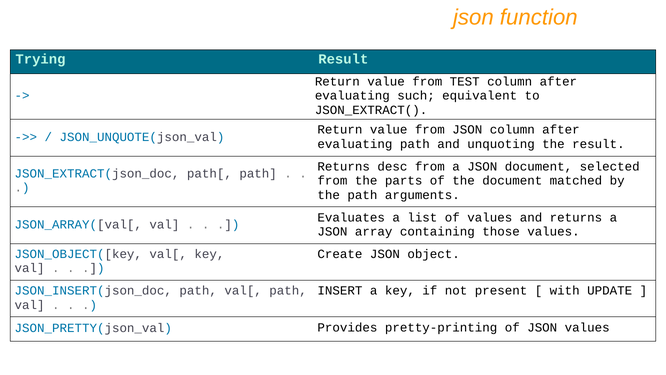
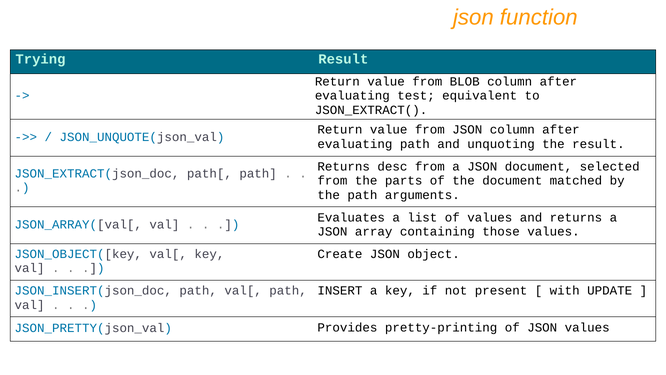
TEST: TEST -> BLOB
such: such -> test
